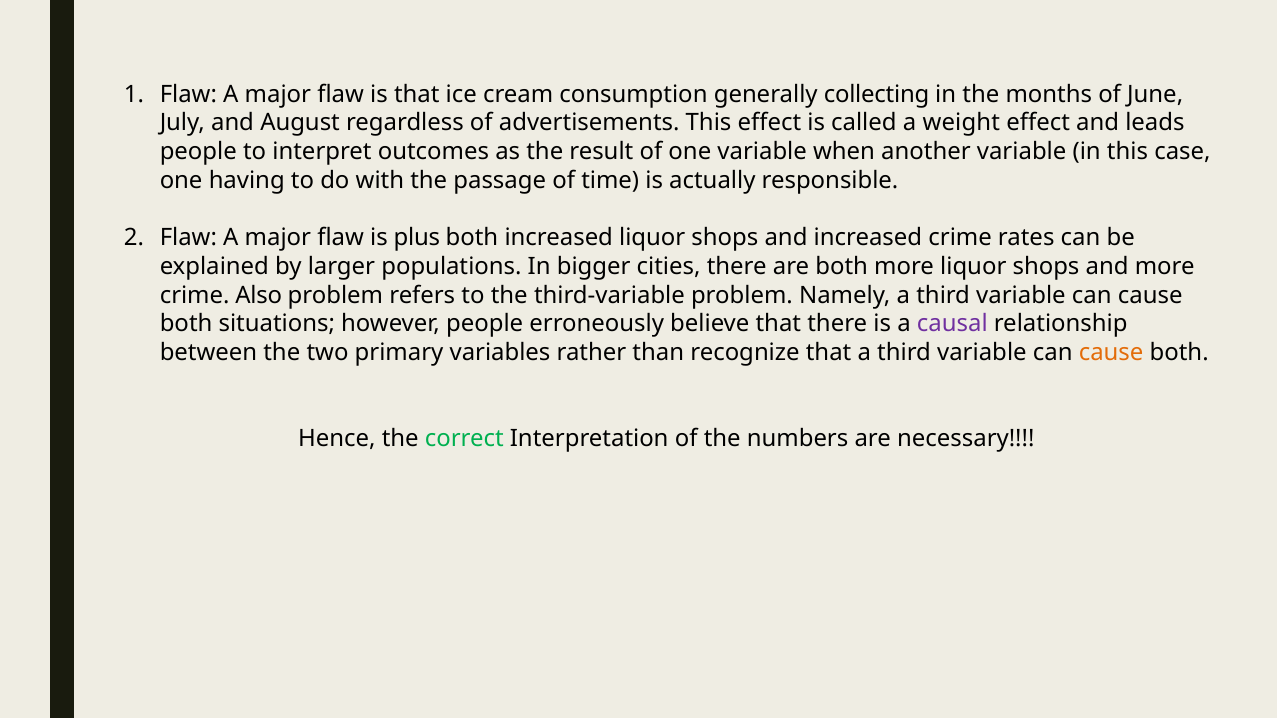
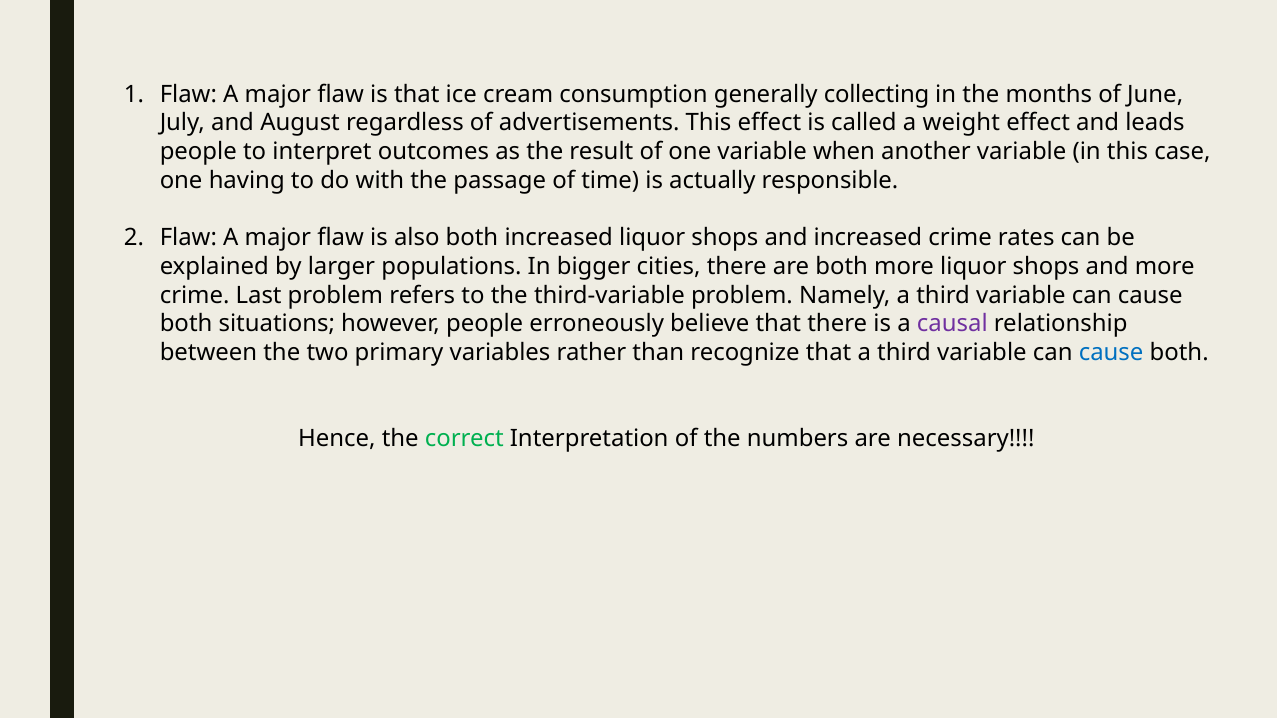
plus: plus -> also
Also: Also -> Last
cause at (1111, 353) colour: orange -> blue
